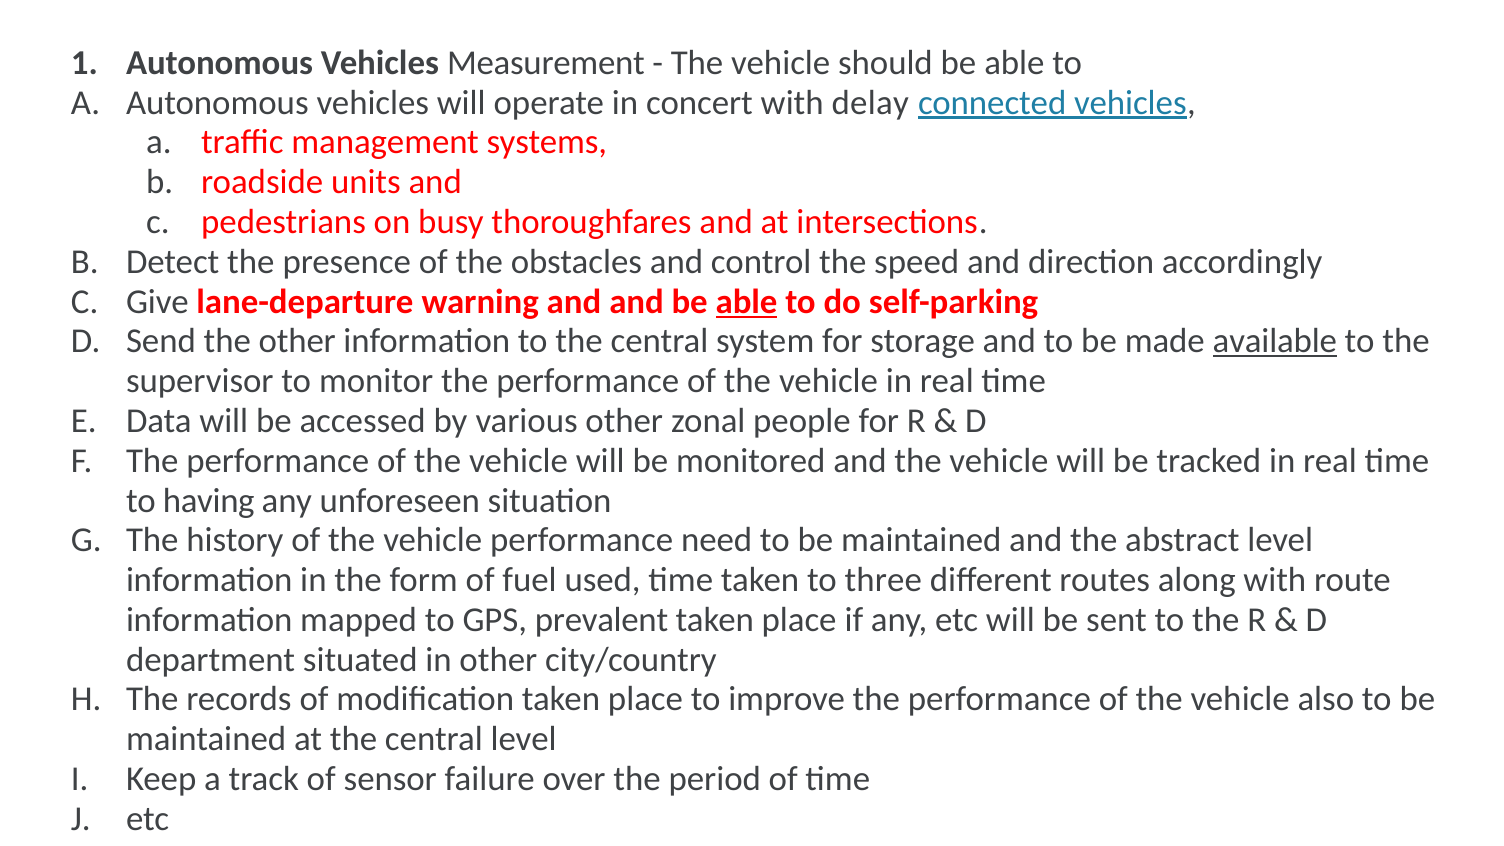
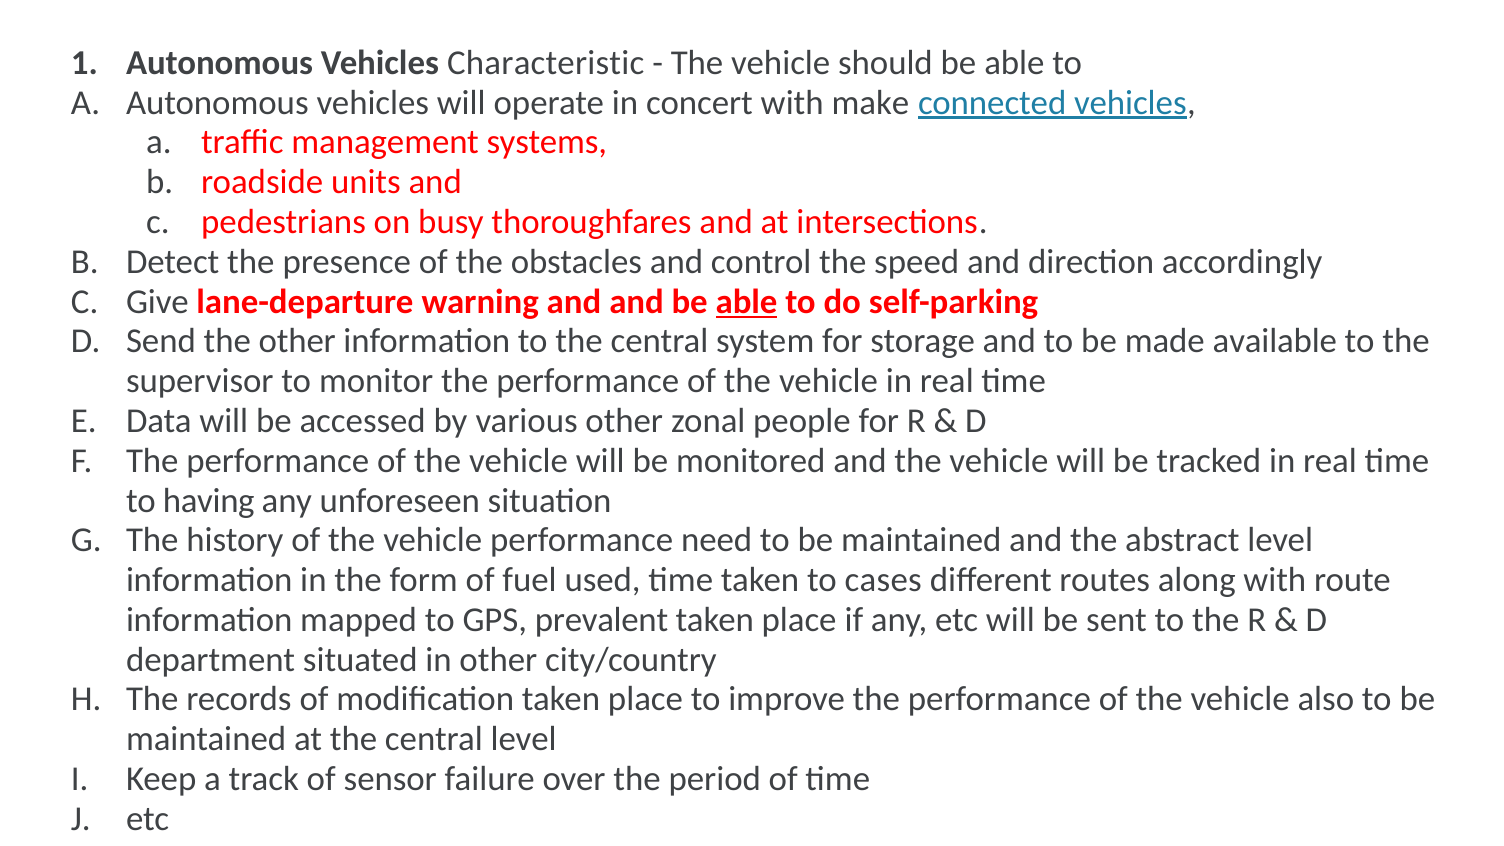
Measurement: Measurement -> Characteristic
delay: delay -> make
available underline: present -> none
three: three -> cases
